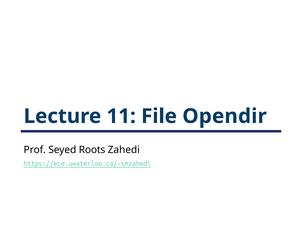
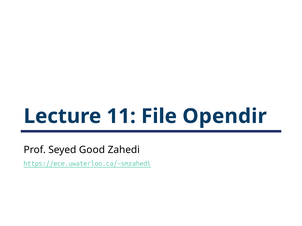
Roots: Roots -> Good
